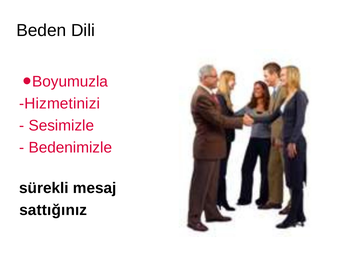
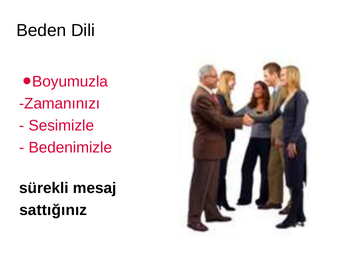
Hizmetinizi: Hizmetinizi -> Zamanınızı
